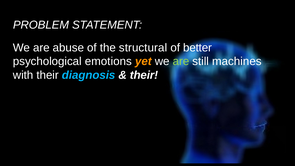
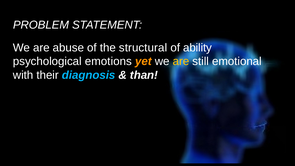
better: better -> ability
are at (181, 61) colour: light green -> yellow
machines: machines -> emotional
their at (144, 75): their -> than
